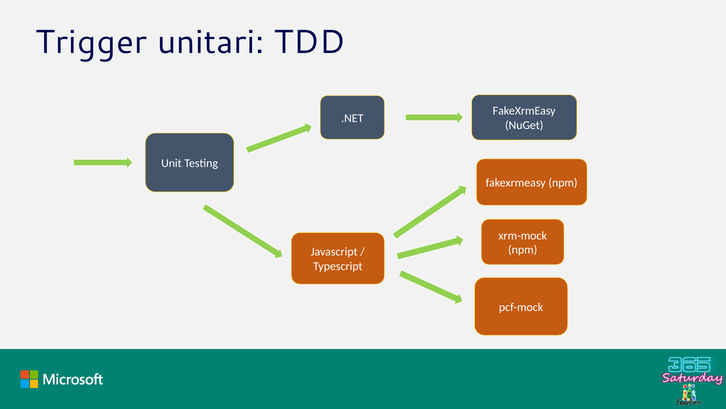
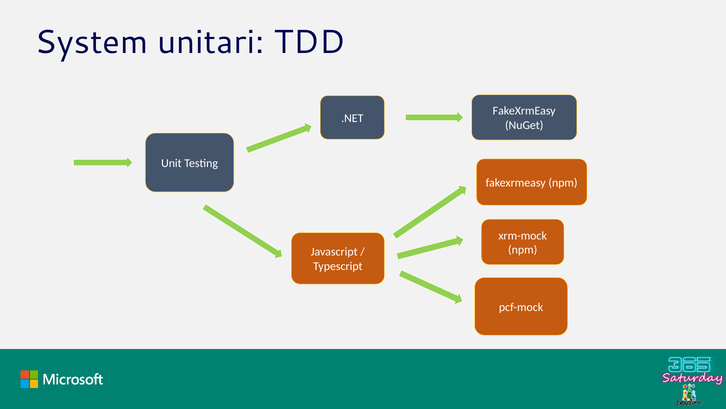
Trigger: Trigger -> System
